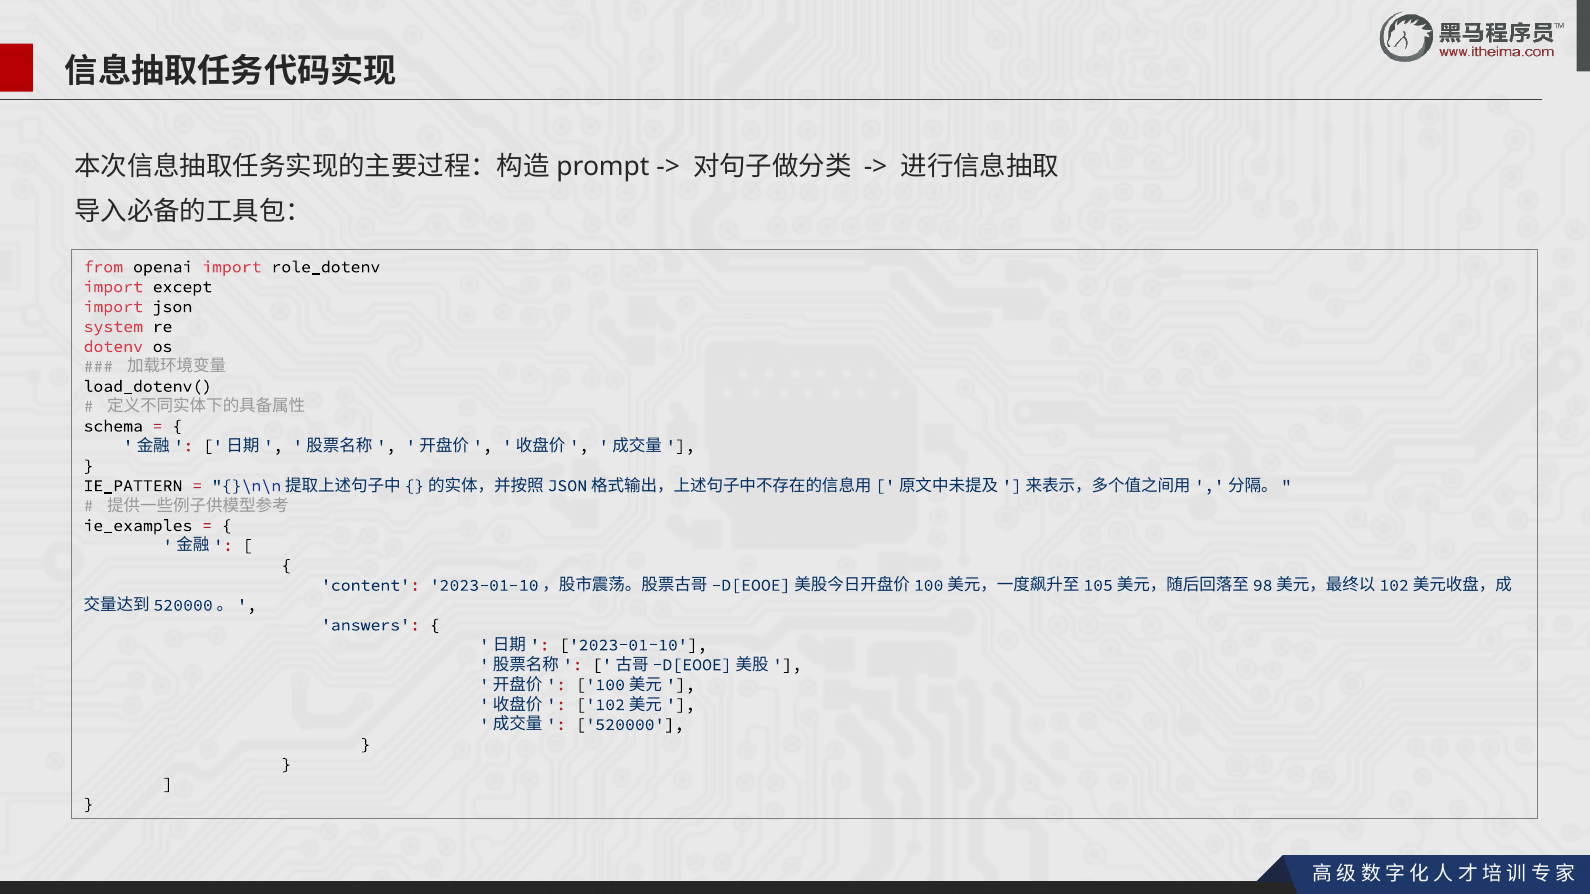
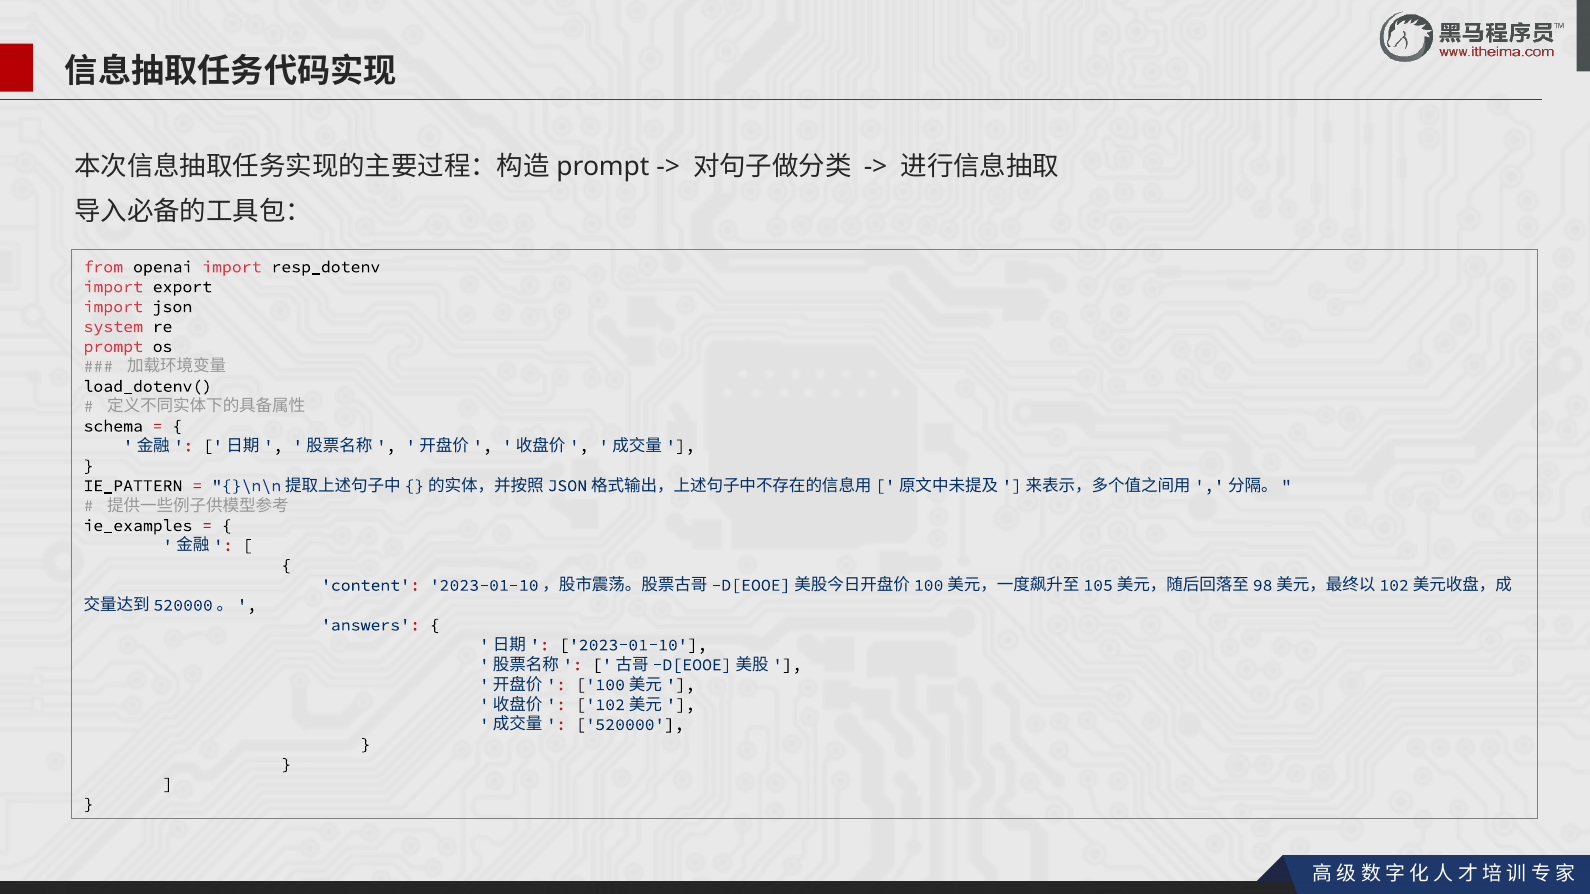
role_dotenv: role_dotenv -> resp_dotenv
except: except -> export
dotenv: dotenv -> prompt
